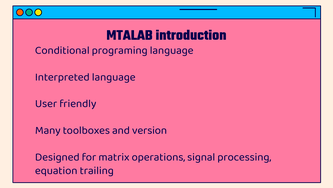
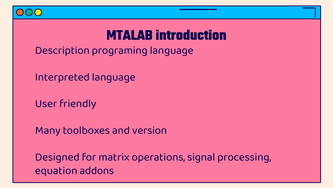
Conditional: Conditional -> Description
trailing: trailing -> addons
